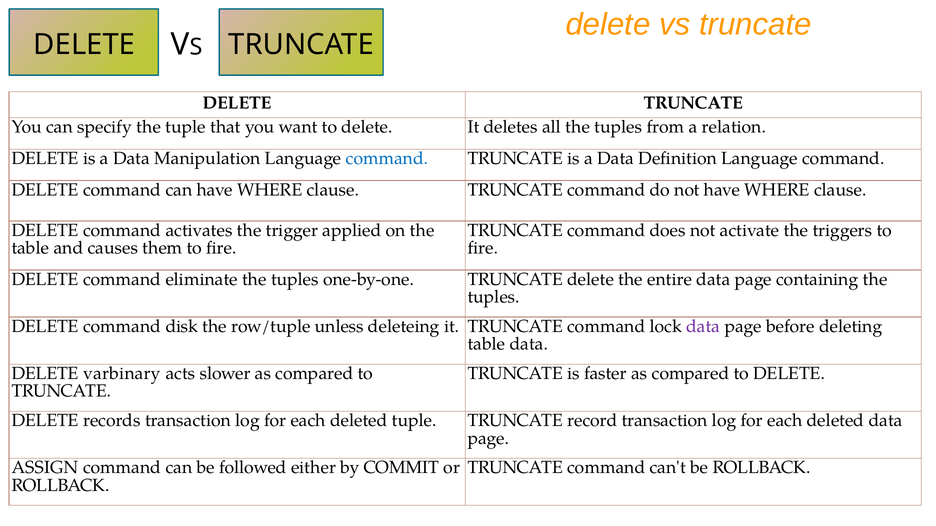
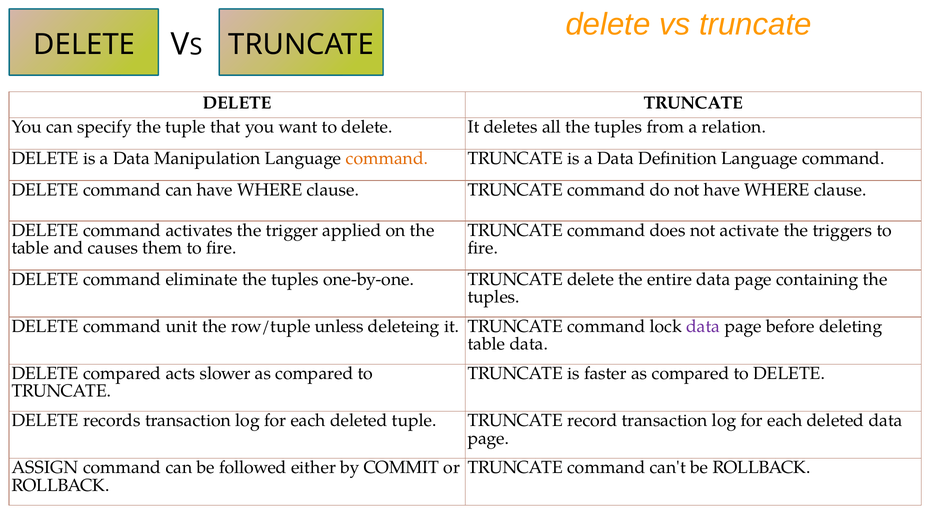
command at (387, 159) colour: blue -> orange
disk: disk -> unit
DELETE varbinary: varbinary -> compared
